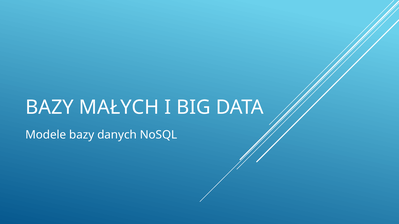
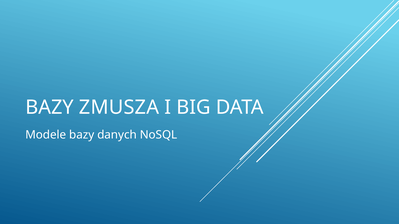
MAŁYCH: MAŁYCH -> ZMUSZA
